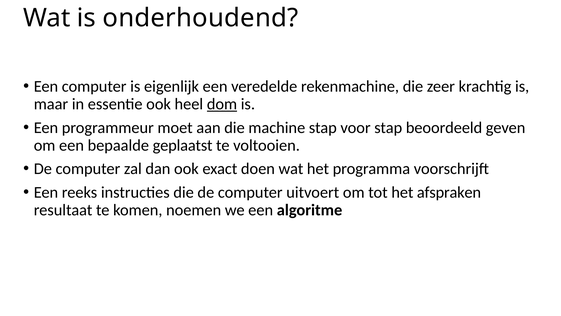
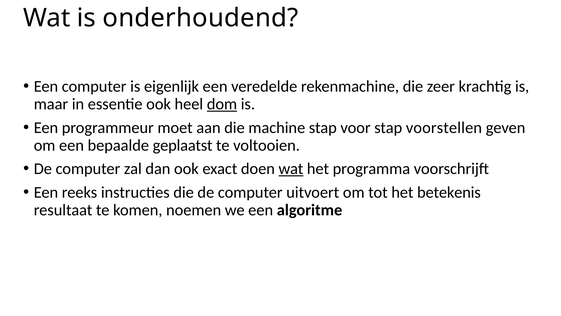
beoordeeld: beoordeeld -> voorstellen
wat at (291, 169) underline: none -> present
afspraken: afspraken -> betekenis
